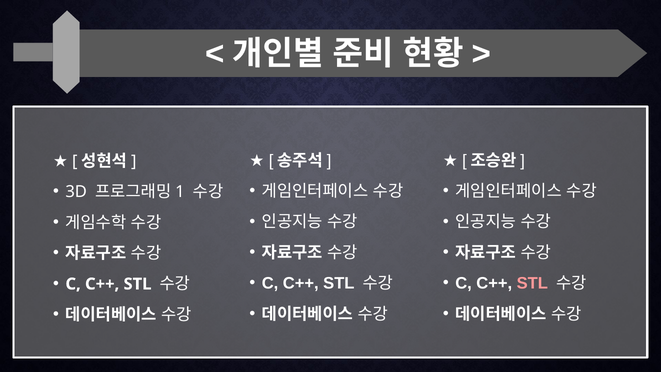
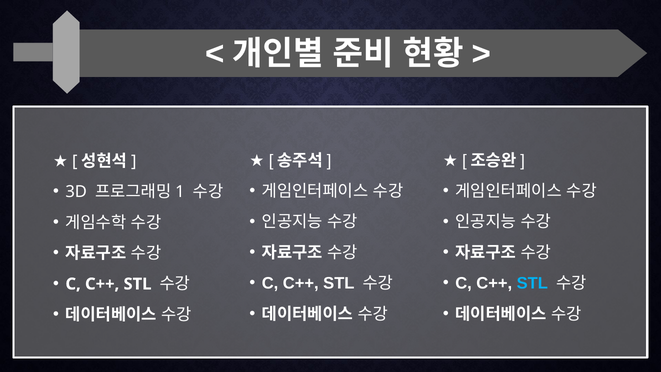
STL at (532, 283) colour: pink -> light blue
